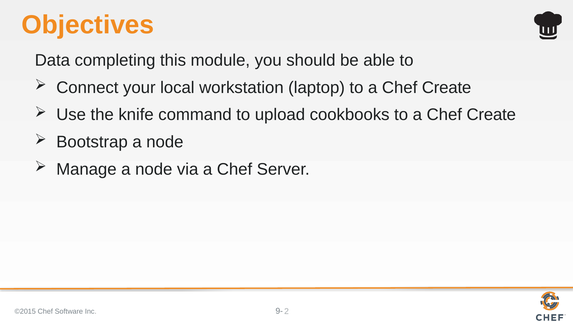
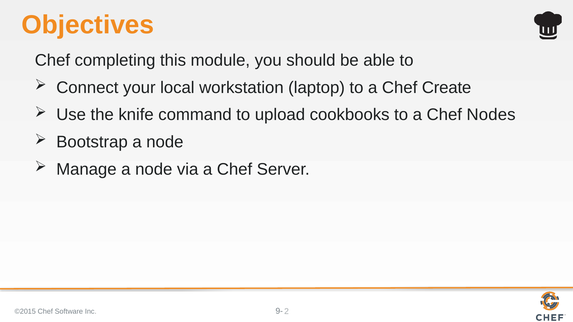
Data at (52, 60): Data -> Chef
Create at (491, 115): Create -> Nodes
